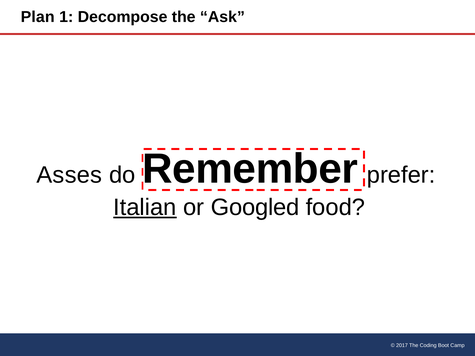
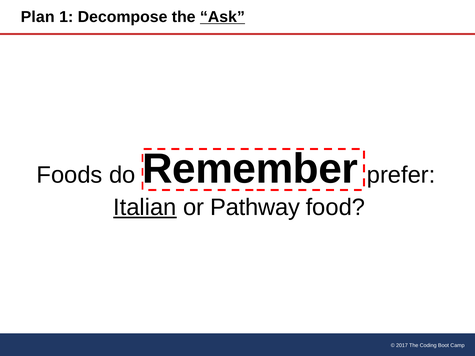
Ask underline: none -> present
Asses: Asses -> Foods
Googled: Googled -> Pathway
